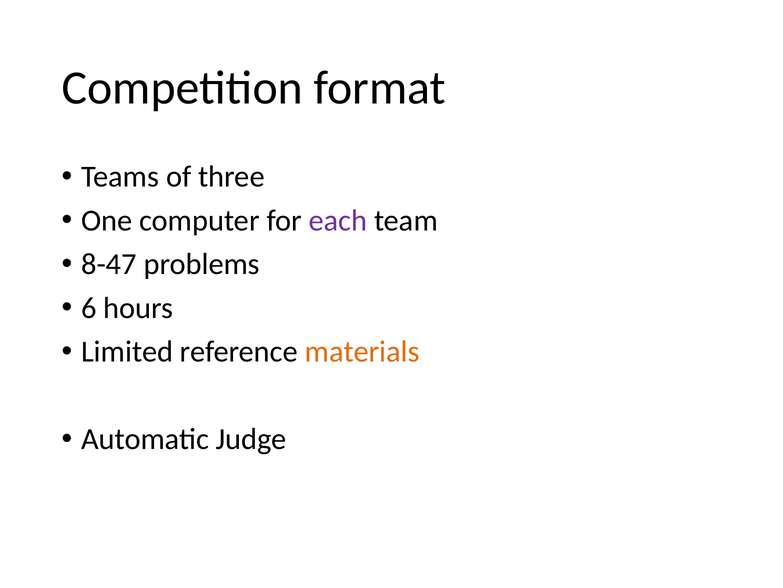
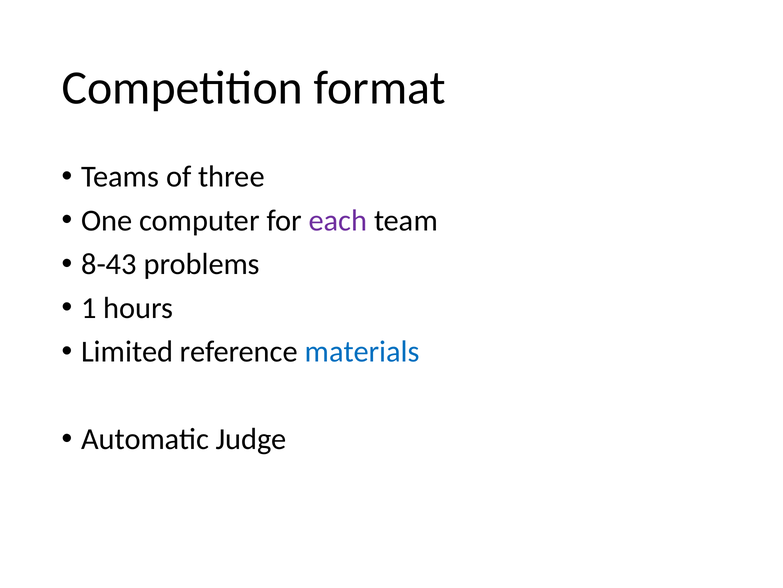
8-47: 8-47 -> 8-43
6: 6 -> 1
materials colour: orange -> blue
